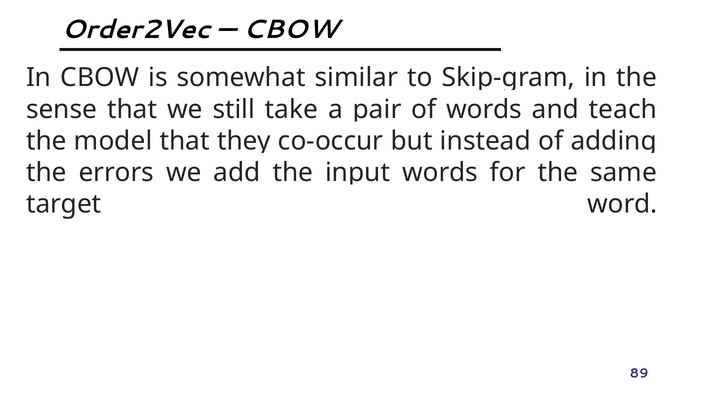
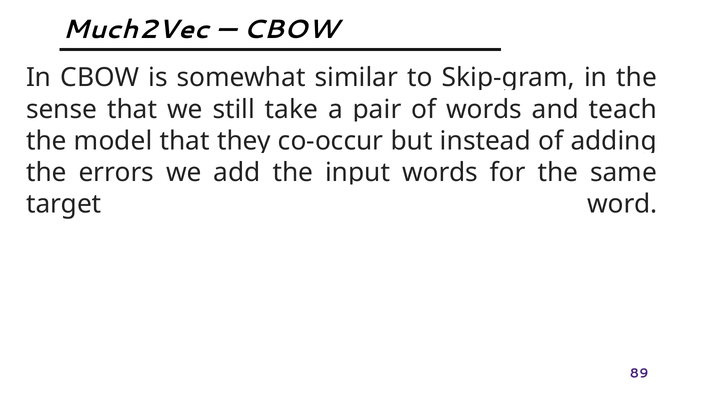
Order2Vec: Order2Vec -> Much2Vec
